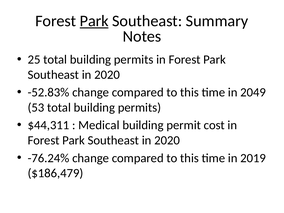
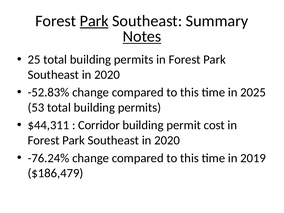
Notes underline: none -> present
2049: 2049 -> 2025
Medical: Medical -> Corridor
